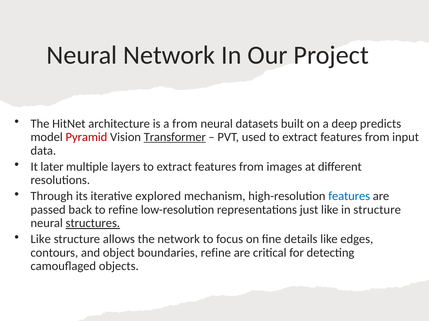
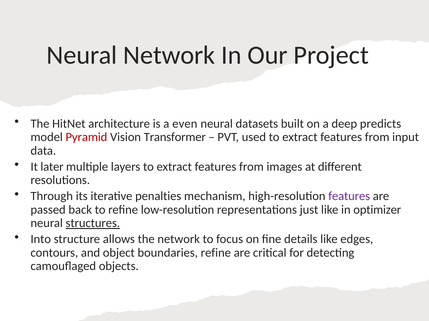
a from: from -> even
Transformer underline: present -> none
explored: explored -> penalties
features at (349, 197) colour: blue -> purple
in structure: structure -> optimizer
Like at (41, 240): Like -> Into
